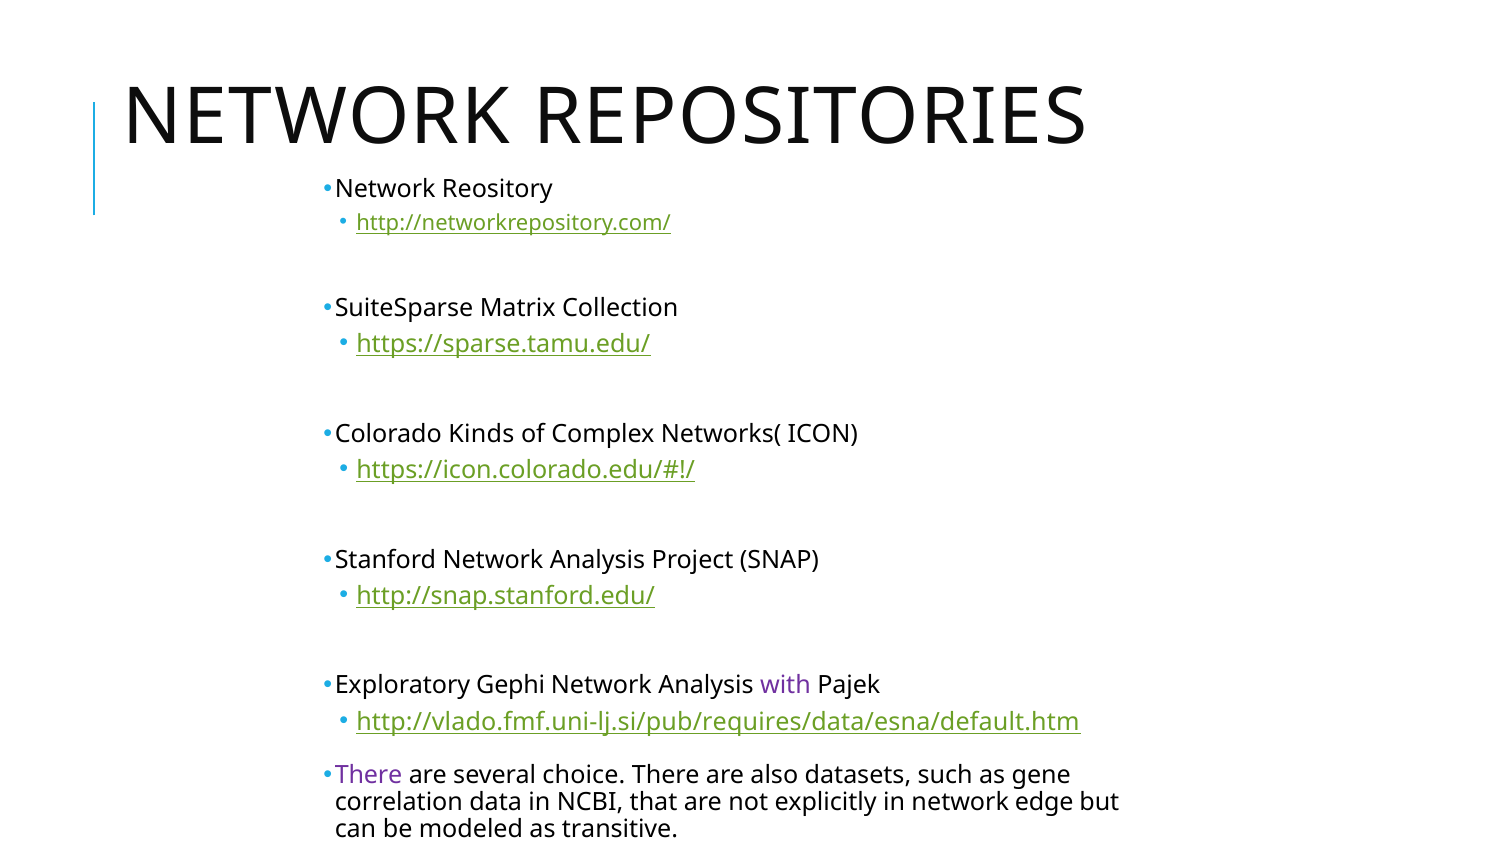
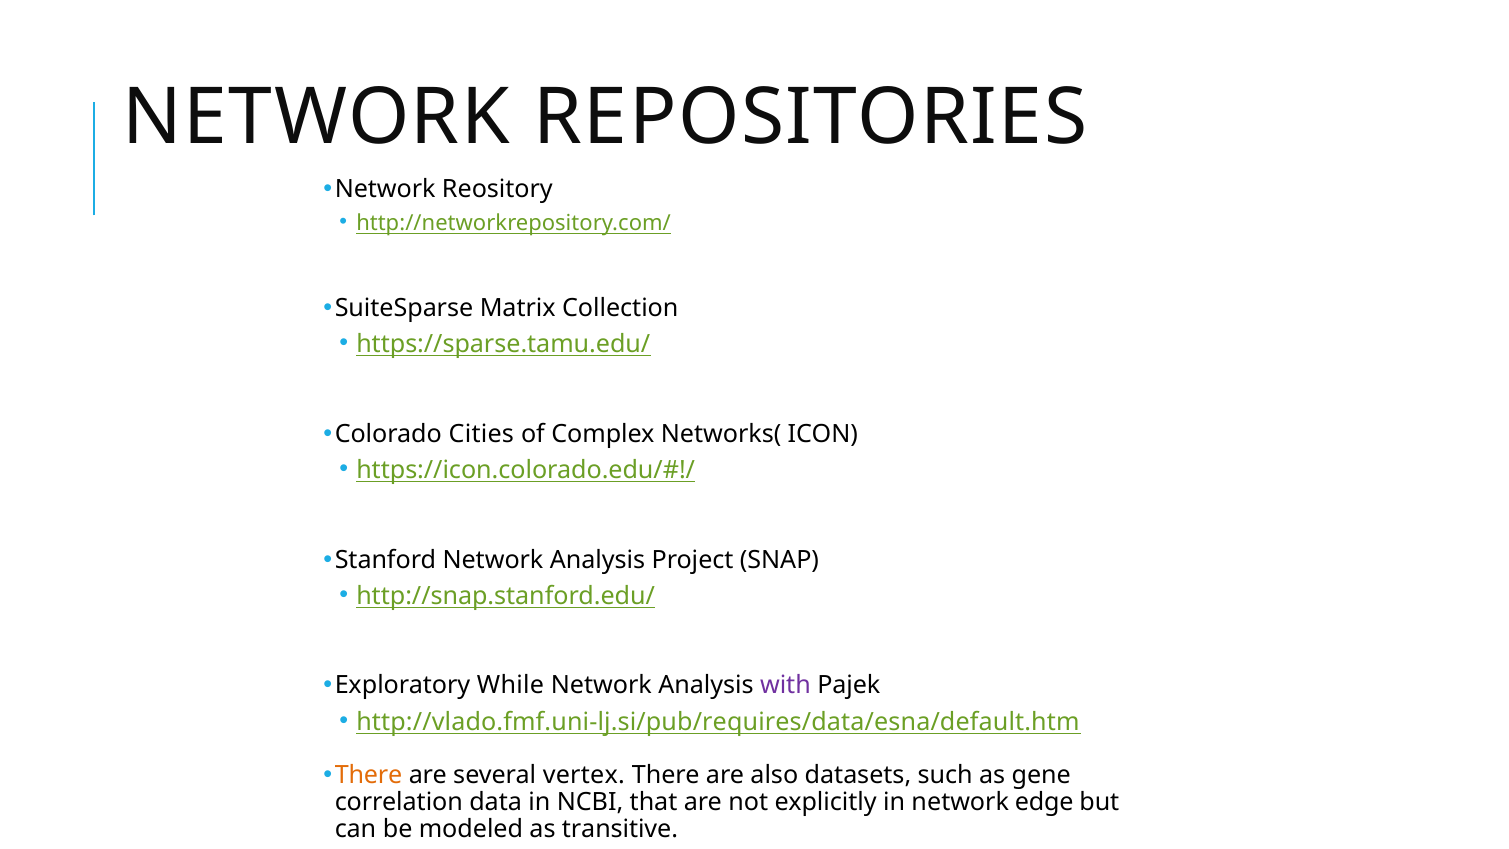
Kinds: Kinds -> Cities
Gephi: Gephi -> While
There at (369, 775) colour: purple -> orange
choice: choice -> vertex
